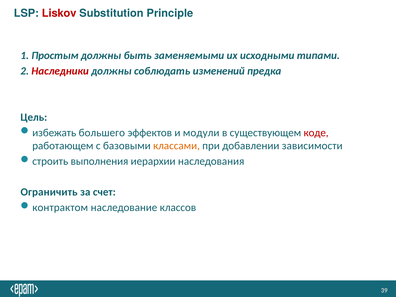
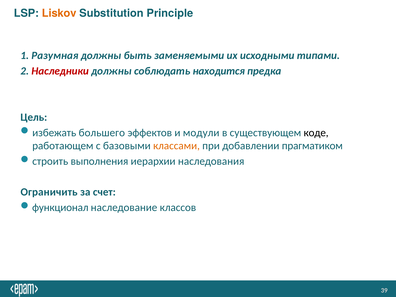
Liskov colour: red -> orange
Простым: Простым -> Разумная
изменений: изменений -> находится
коде colour: red -> black
зависимости: зависимости -> прагматиком
контрактом: контрактом -> функционал
